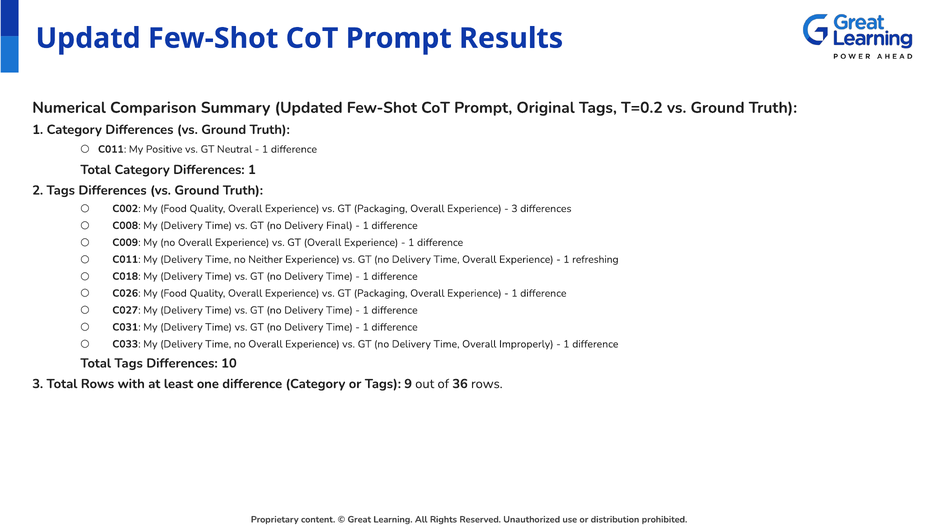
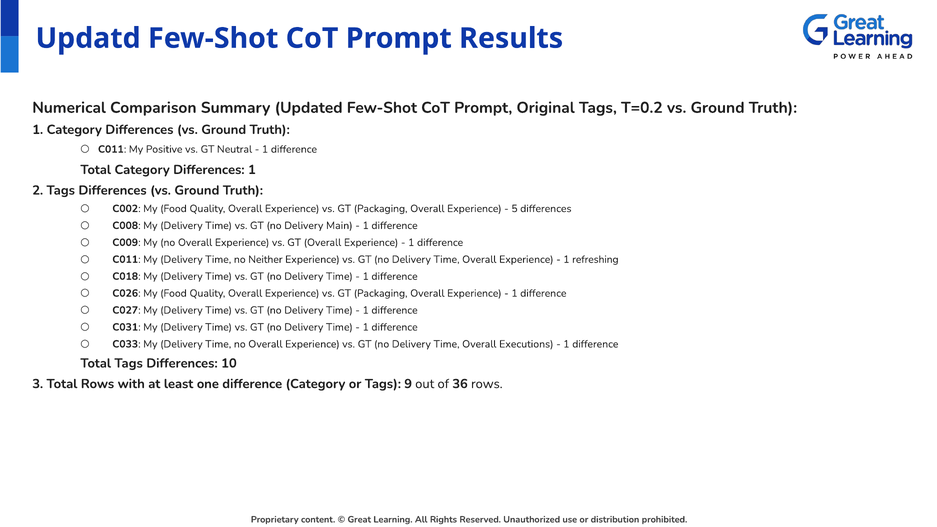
3 at (514, 209): 3 -> 5
Final: Final -> Main
Improperly: Improperly -> Executions
